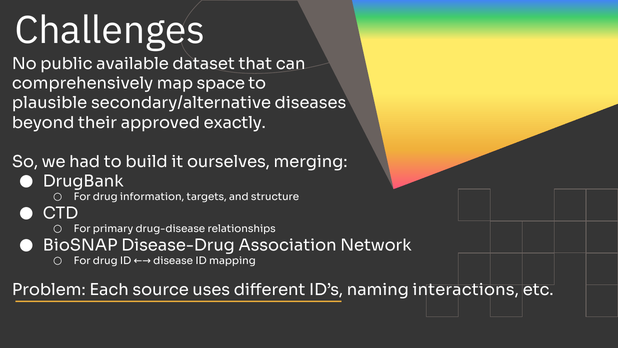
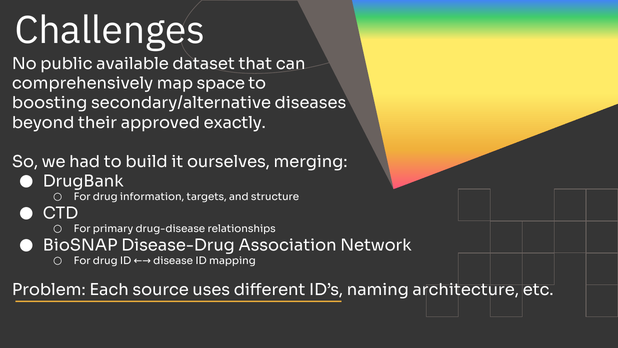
plausible: plausible -> boosting
interactions: interactions -> architecture
